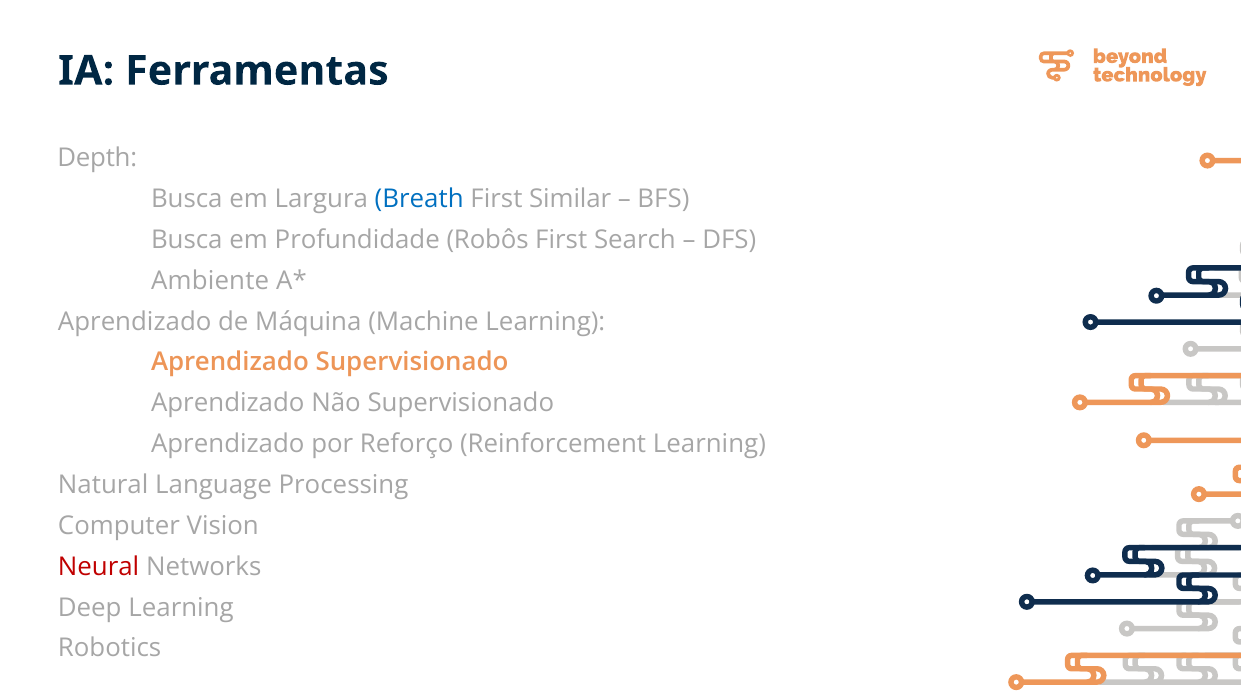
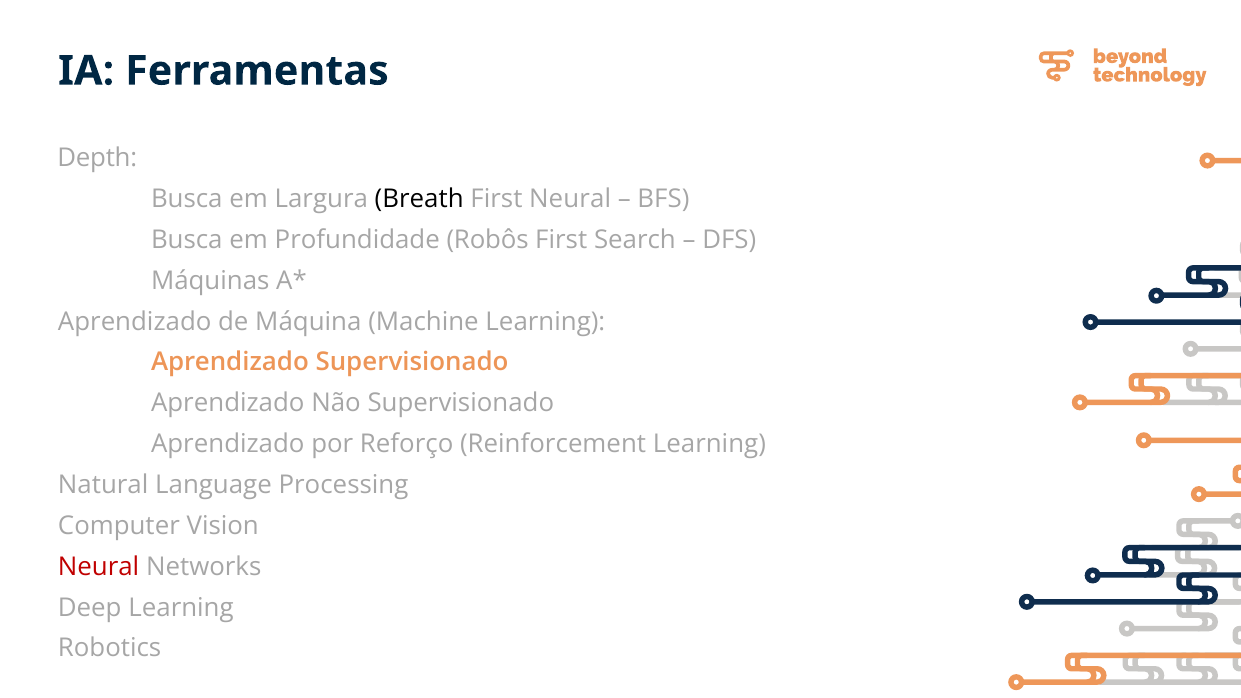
Breath colour: blue -> black
First Similar: Similar -> Neural
Ambiente: Ambiente -> Máquinas
